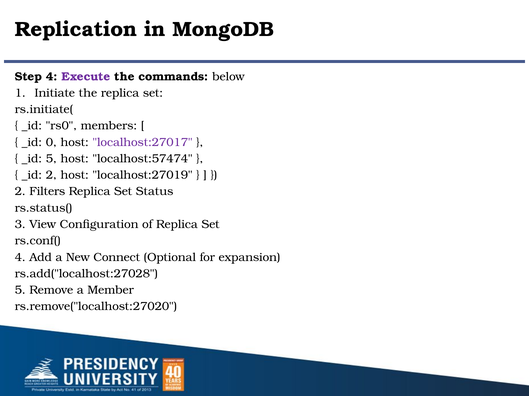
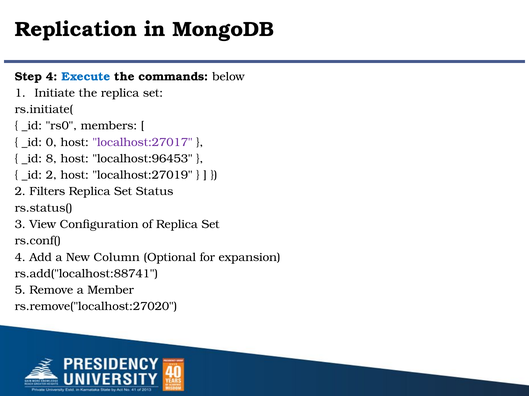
Execute colour: purple -> blue
_id 5: 5 -> 8
localhost:57474: localhost:57474 -> localhost:96453
Connect: Connect -> Column
rs.add("localhost:27028: rs.add("localhost:27028 -> rs.add("localhost:88741
